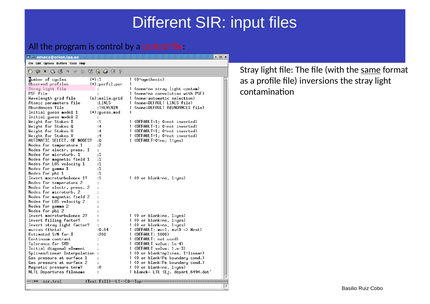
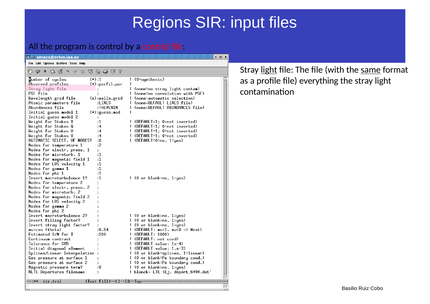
Different: Different -> Regions
light at (269, 70) underline: none -> present
inversions: inversions -> everything
